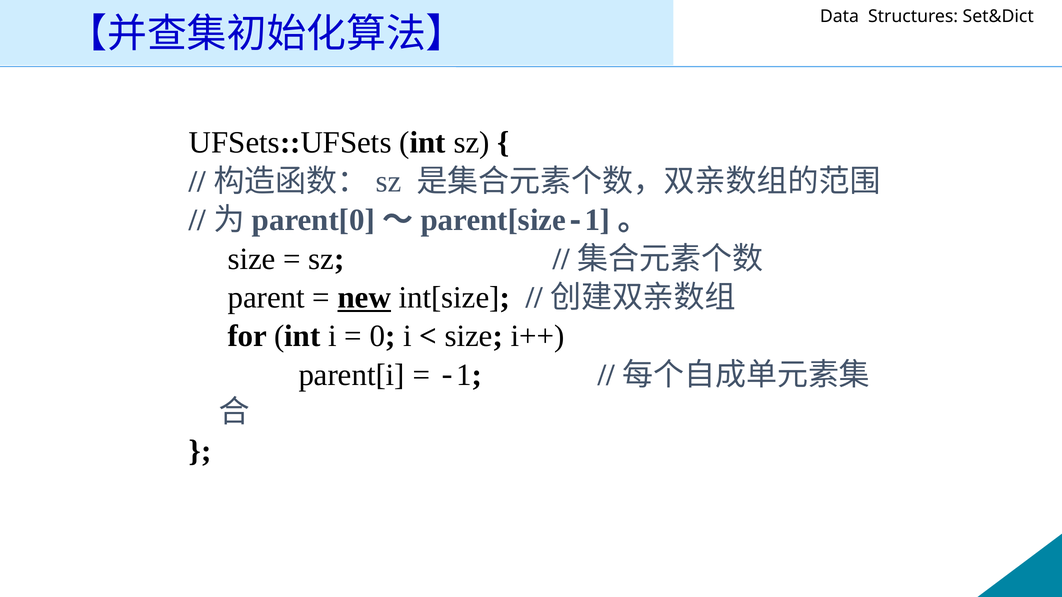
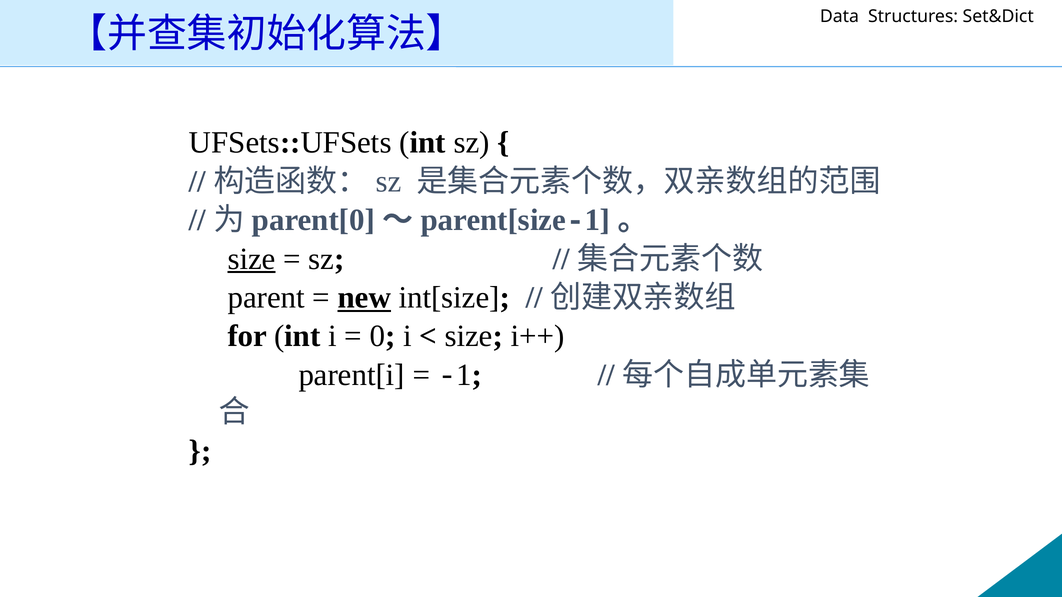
size at (252, 259) underline: none -> present
